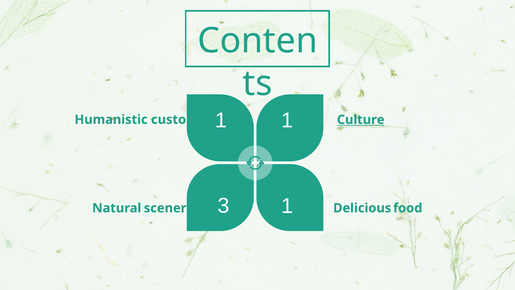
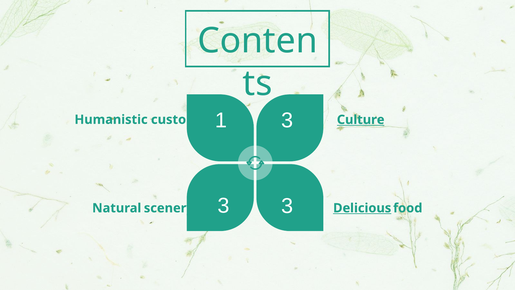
1 1: 1 -> 3
1 at (287, 206): 1 -> 3
Delicious underline: none -> present
